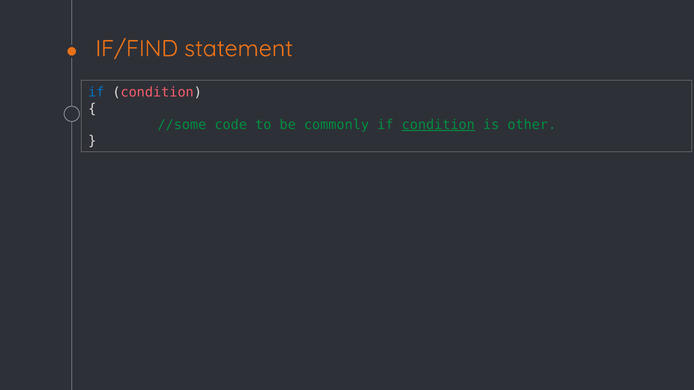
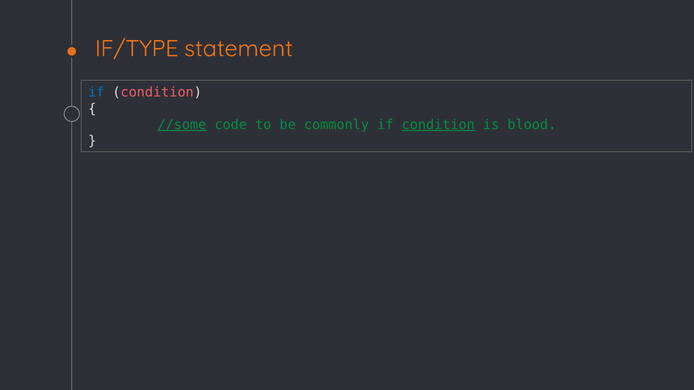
IF/FIND: IF/FIND -> IF/TYPE
//some underline: none -> present
other: other -> blood
